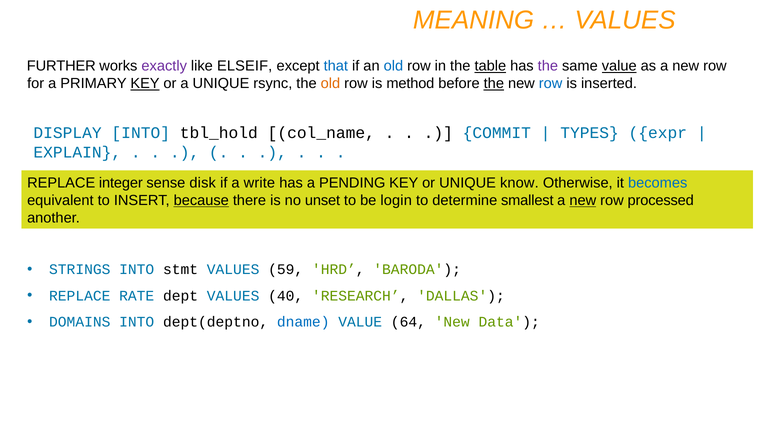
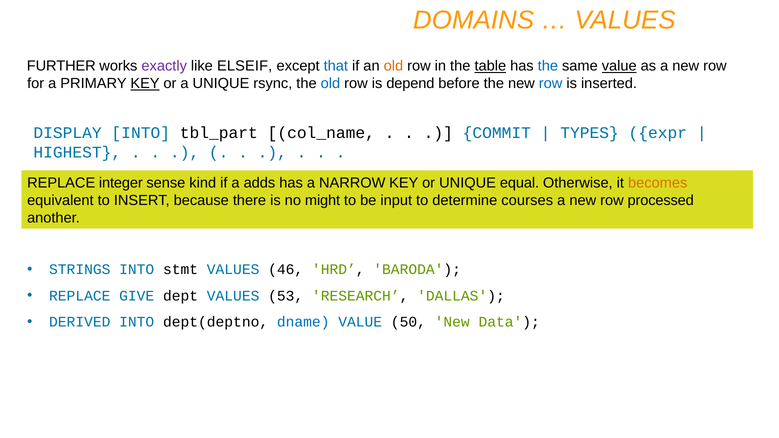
MEANING: MEANING -> DOMAINS
old at (393, 66) colour: blue -> orange
the at (548, 66) colour: purple -> blue
old at (330, 84) colour: orange -> blue
method: method -> depend
the at (494, 84) underline: present -> none
tbl_hold: tbl_hold -> tbl_part
EXPLAIN: EXPLAIN -> HIGHEST
disk: disk -> kind
write: write -> adds
PENDING: PENDING -> NARROW
know: know -> equal
becomes colour: blue -> orange
because underline: present -> none
unset: unset -> might
login: login -> input
smallest: smallest -> courses
new at (583, 201) underline: present -> none
59: 59 -> 46
RATE: RATE -> GIVE
40: 40 -> 53
DOMAINS: DOMAINS -> DERIVED
64: 64 -> 50
